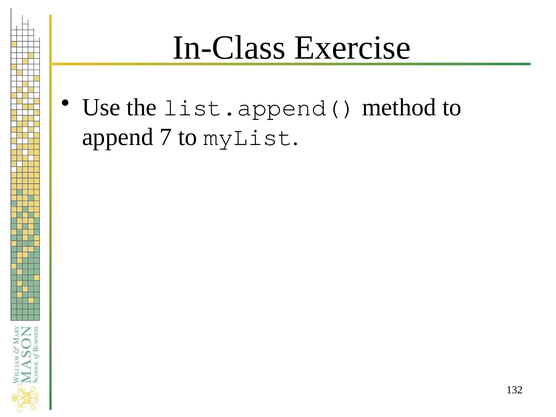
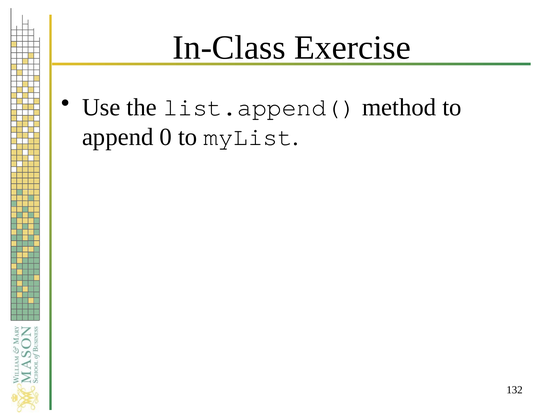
7: 7 -> 0
